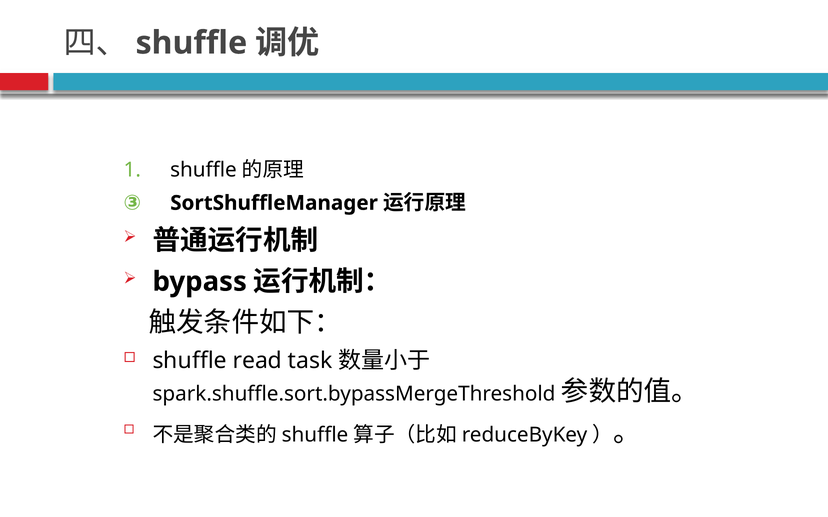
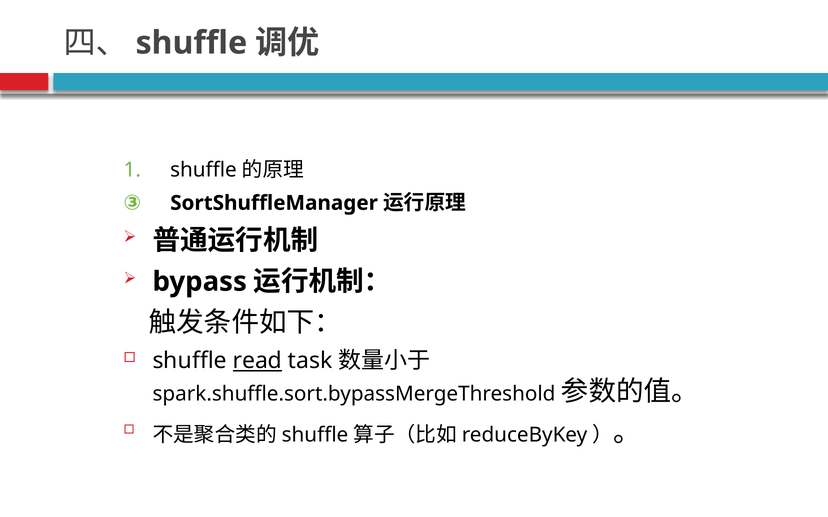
read underline: none -> present
